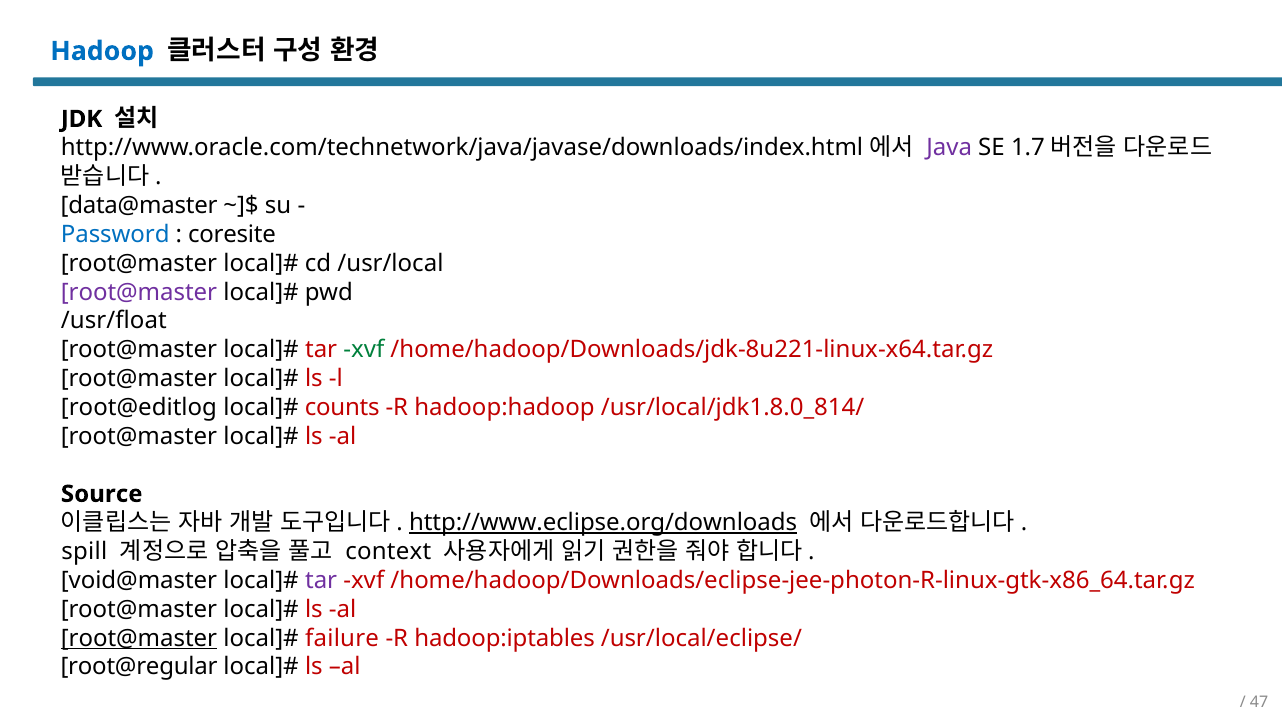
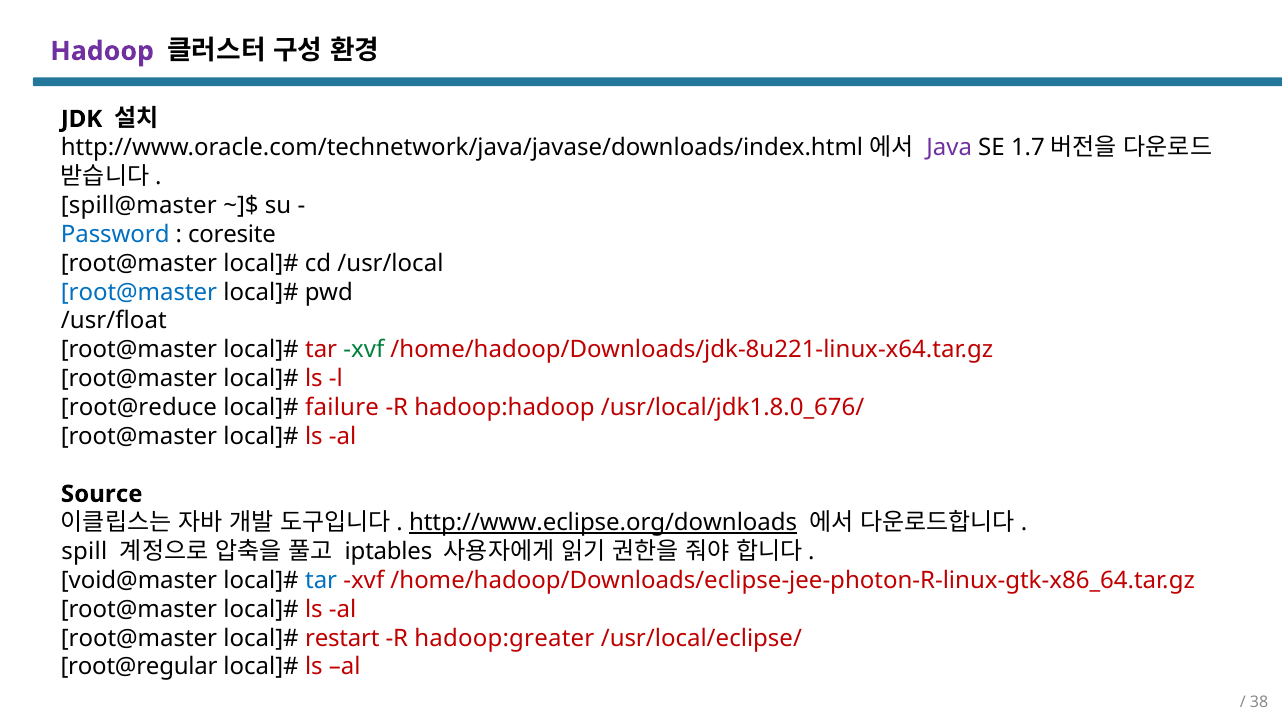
Hadoop colour: blue -> purple
data@master: data@master -> spill@master
root@master at (139, 292) colour: purple -> blue
root@editlog: root@editlog -> root@reduce
counts: counts -> failure
/usr/local/jdk1.8.0_814/: /usr/local/jdk1.8.0_814/ -> /usr/local/jdk1.8.0_676/
context: context -> iptables
tar at (321, 581) colour: purple -> blue
root@master at (139, 638) underline: present -> none
failure: failure -> restart
hadoop:iptables: hadoop:iptables -> hadoop:greater
47: 47 -> 38
